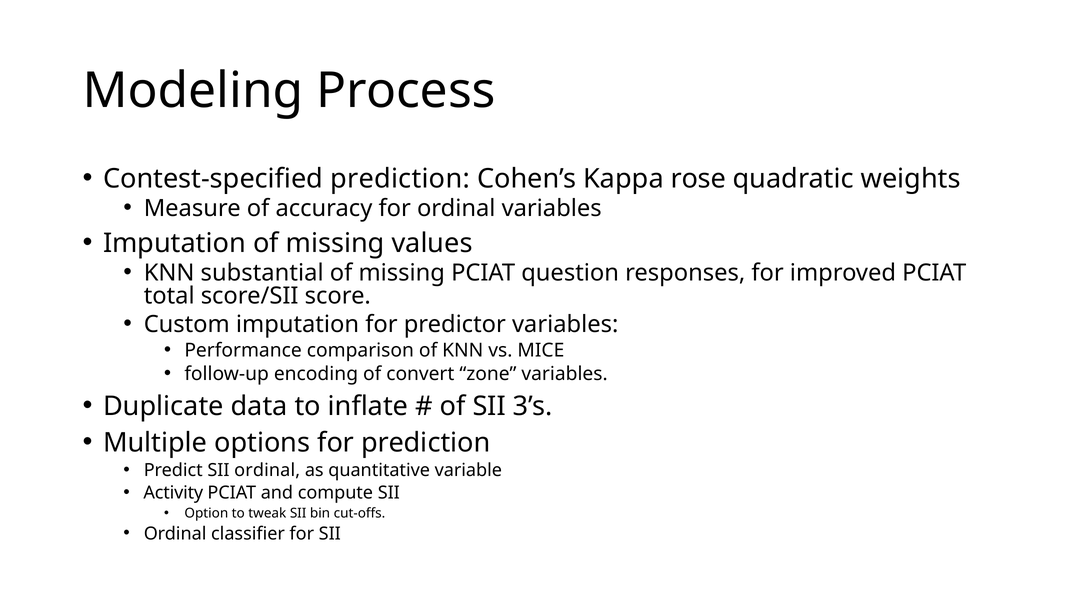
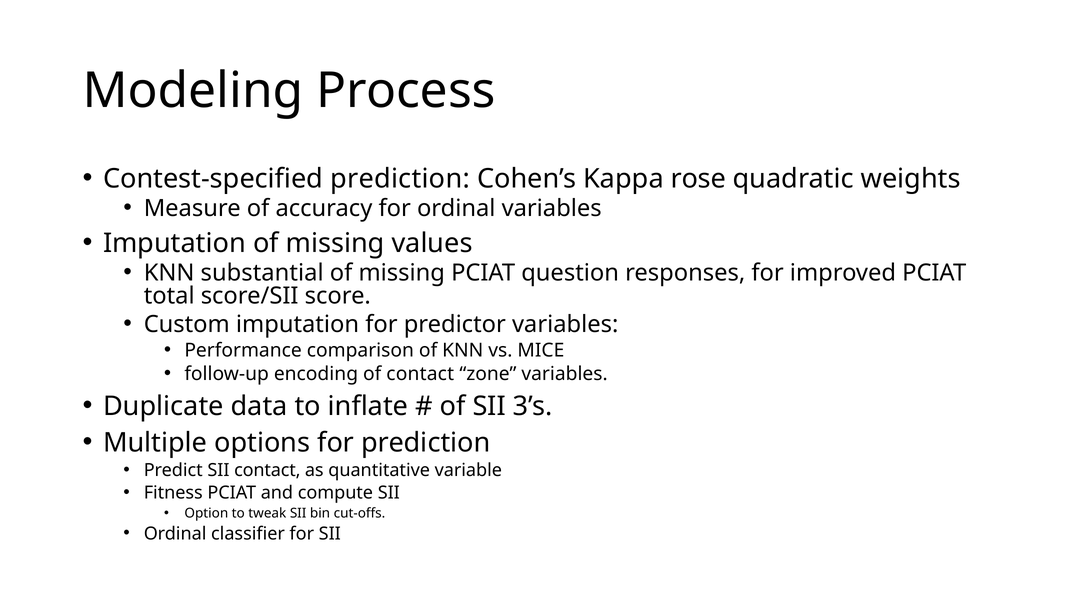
of convert: convert -> contact
SII ordinal: ordinal -> contact
Activity: Activity -> Fitness
